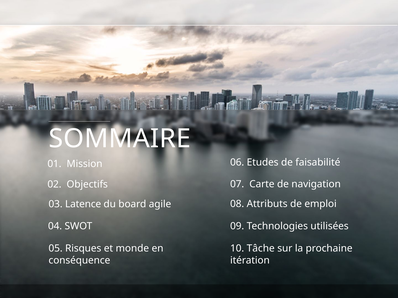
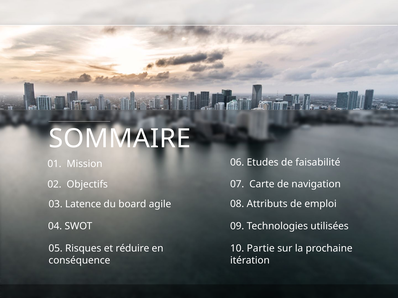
monde: monde -> réduire
Tâche: Tâche -> Partie
